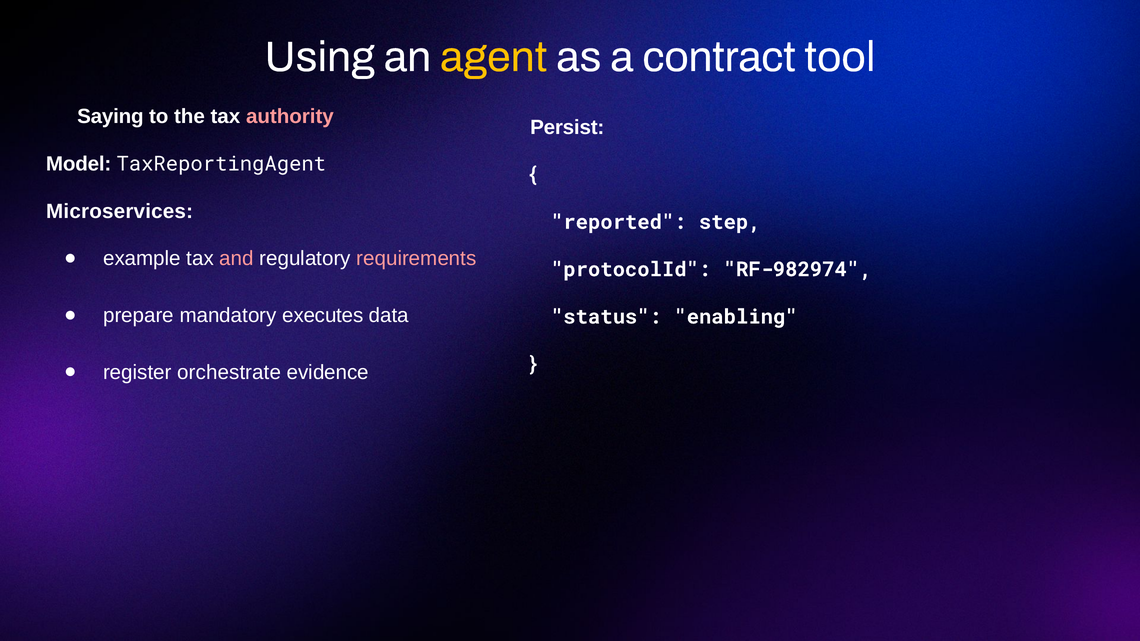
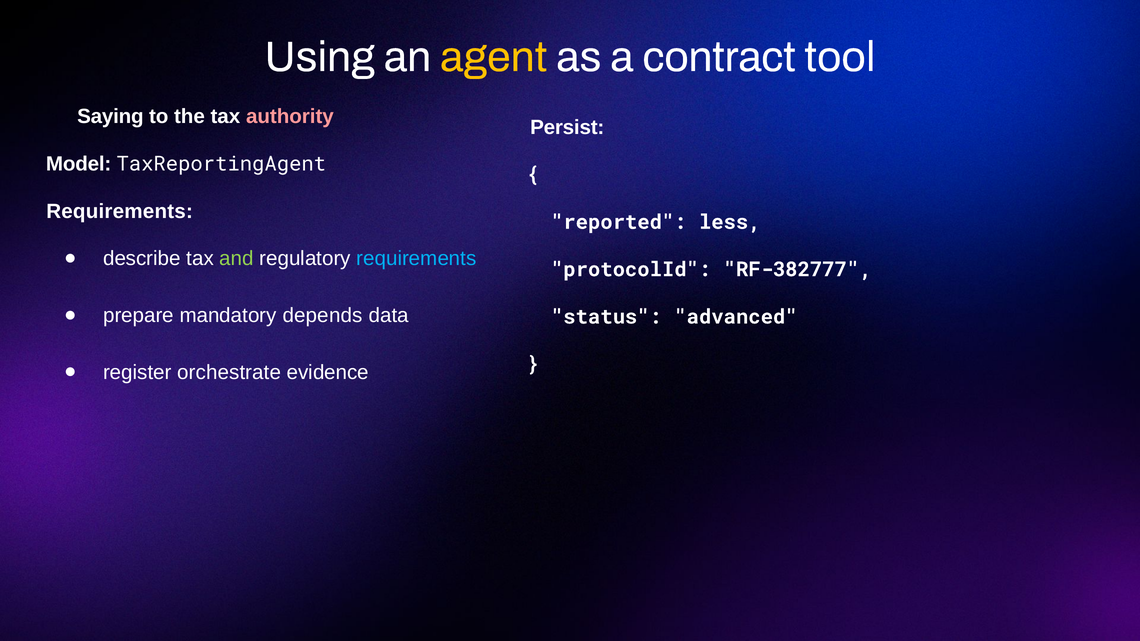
Microservices at (120, 211): Microservices -> Requirements
step: step -> less
example: example -> describe
and colour: pink -> light green
requirements at (416, 259) colour: pink -> light blue
RF-982974: RF-982974 -> RF-382777
executes: executes -> depends
enabling: enabling -> advanced
